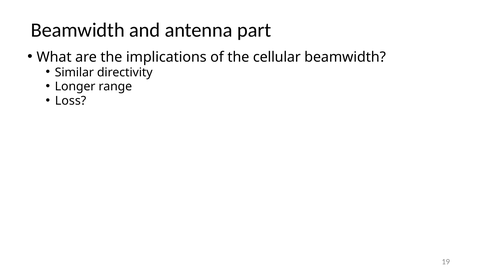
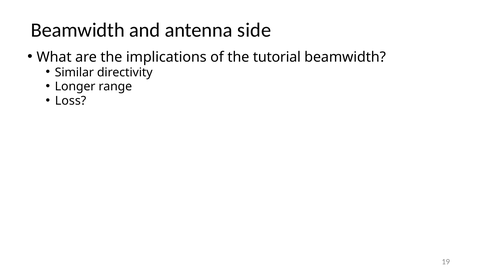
part: part -> side
cellular: cellular -> tutorial
